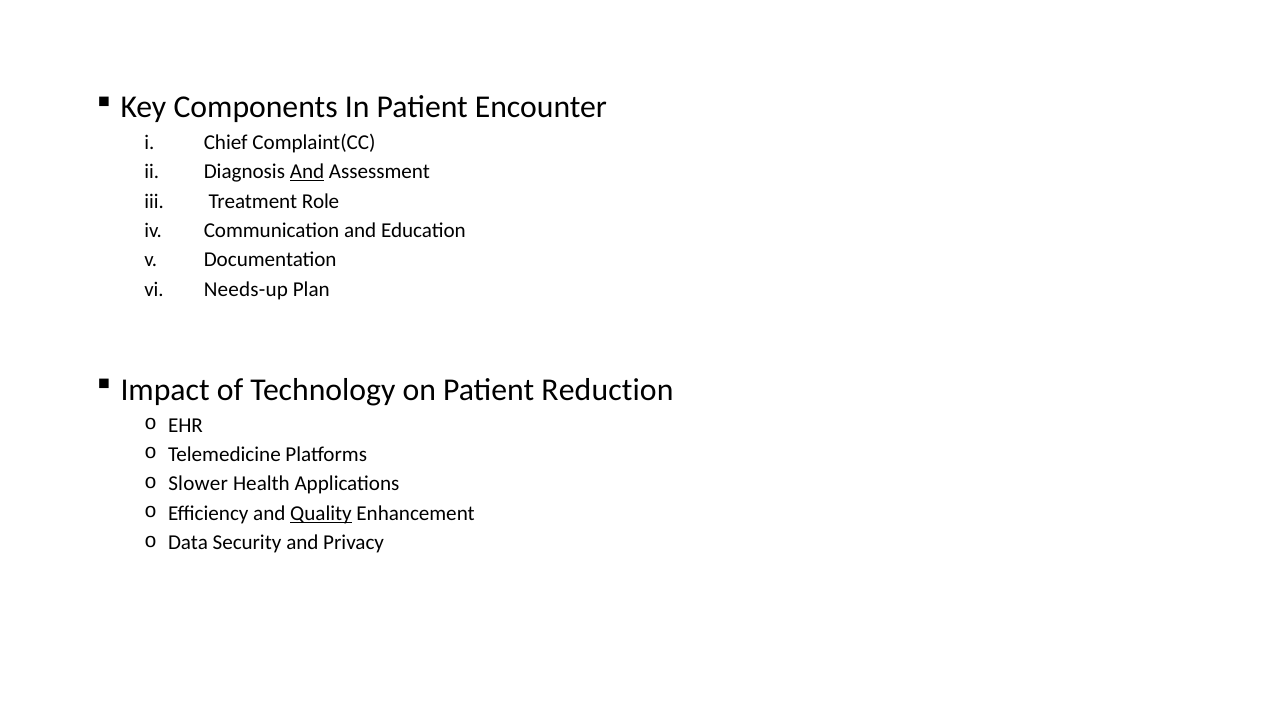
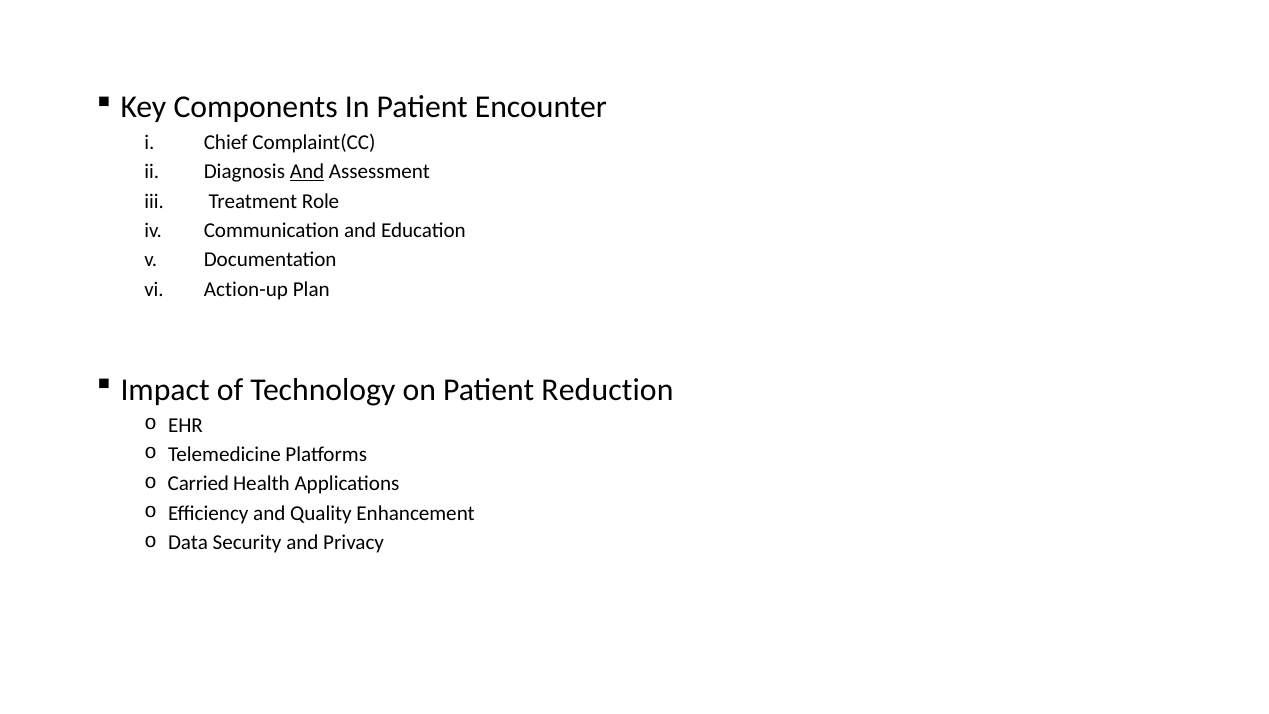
Needs-up: Needs-up -> Action-up
Slower: Slower -> Carried
Quality underline: present -> none
